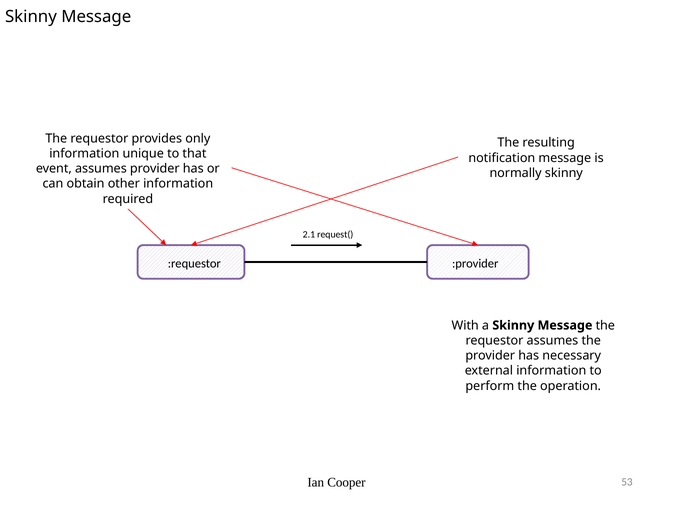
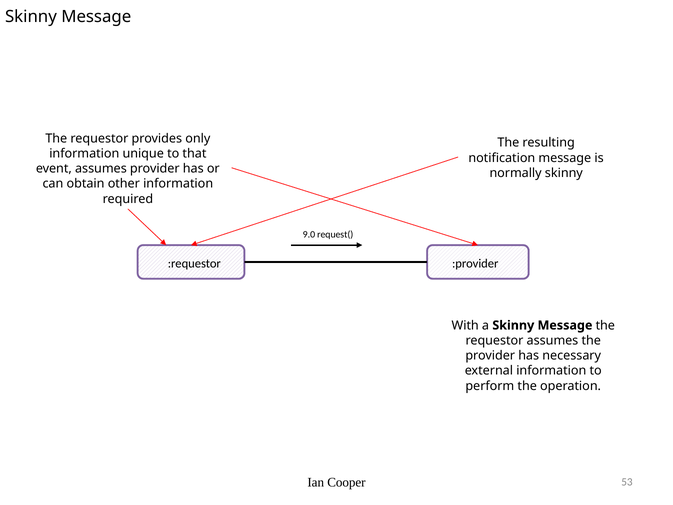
2.1: 2.1 -> 9.0
